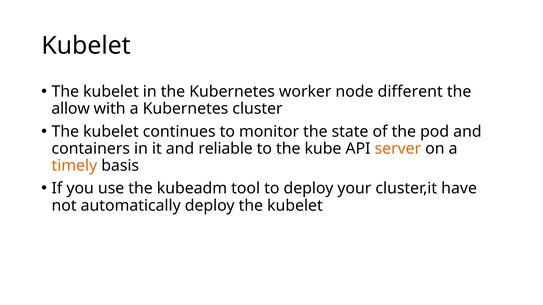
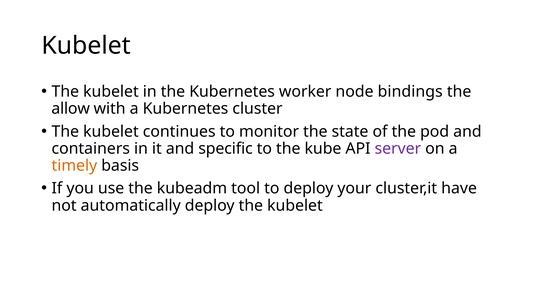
different: different -> bindings
reliable: reliable -> specific
server colour: orange -> purple
